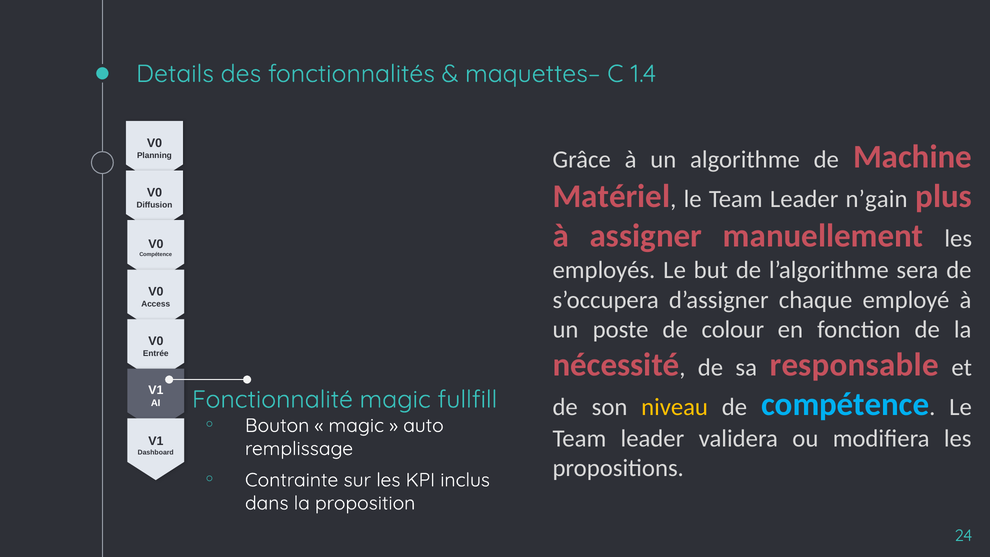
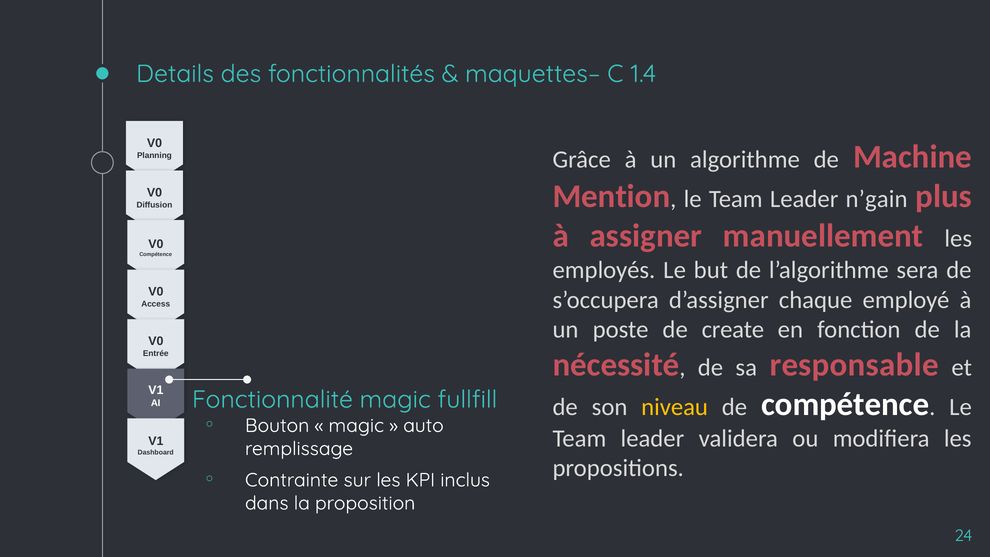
Matériel: Matériel -> Mention
colour: colour -> create
compétence at (845, 404) colour: light blue -> white
